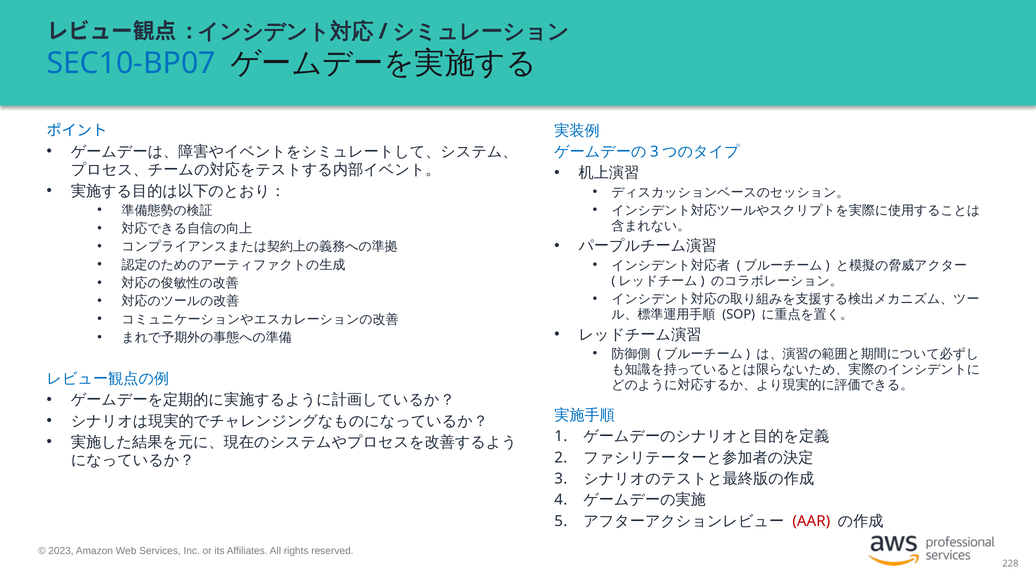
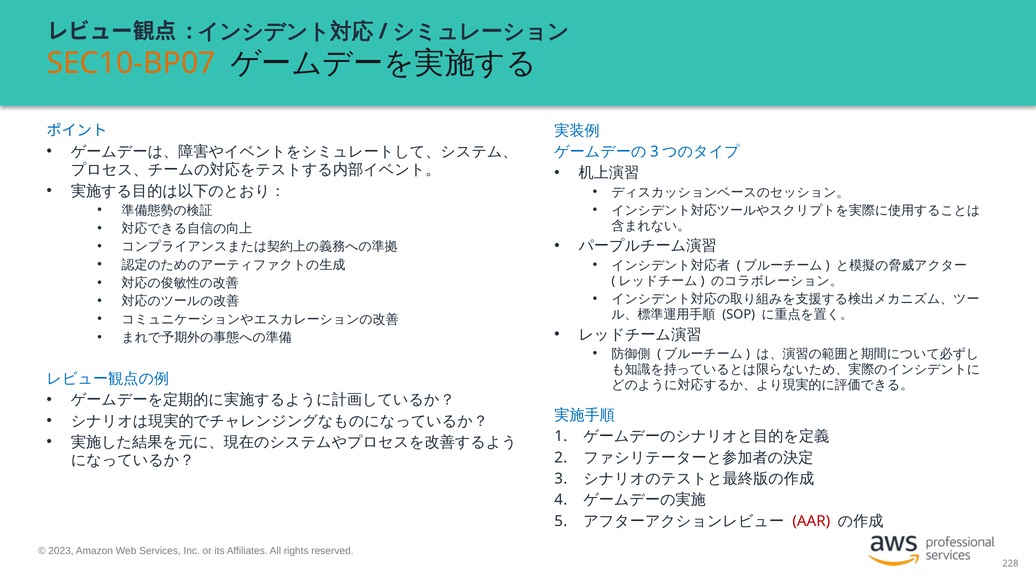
SEC10-BP07 colour: blue -> orange
